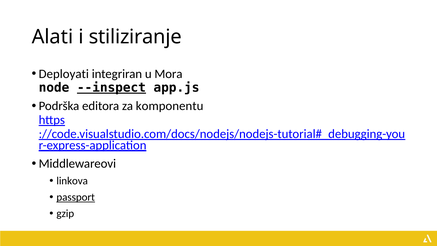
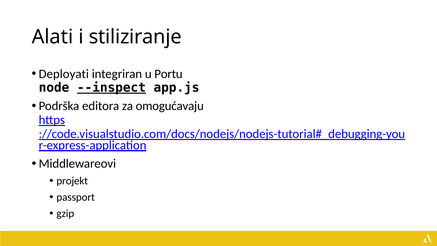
Mora: Mora -> Portu
komponentu: komponentu -> omogućavaju
linkova: linkova -> projekt
passport underline: present -> none
